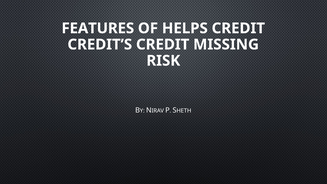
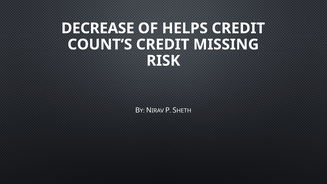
FEATURES: FEATURES -> DECREASE
CREDIT’S: CREDIT’S -> COUNT’S
